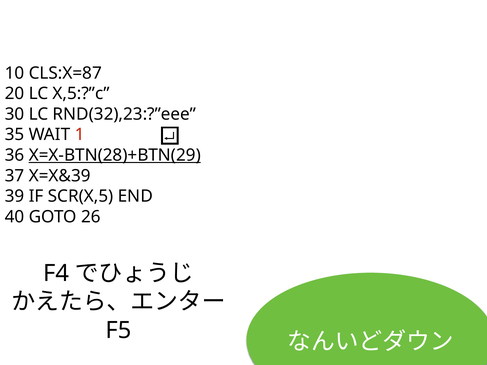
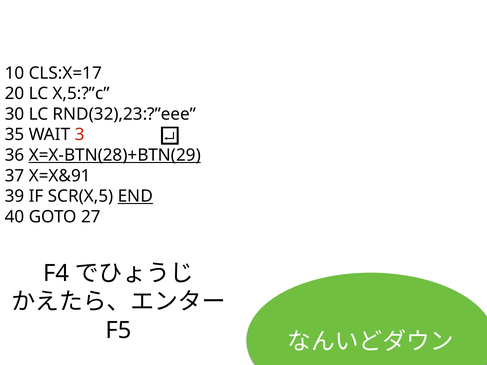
CLS:X=87: CLS:X=87 -> CLS:X=17
1: 1 -> 3
X=X&39: X=X&39 -> X=X&91
END underline: none -> present
26: 26 -> 27
